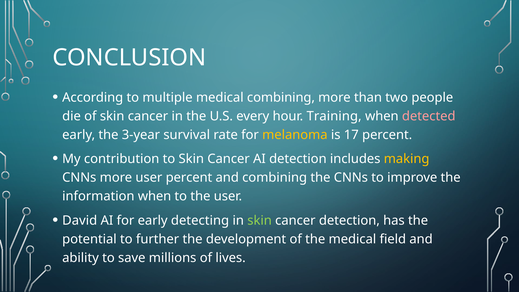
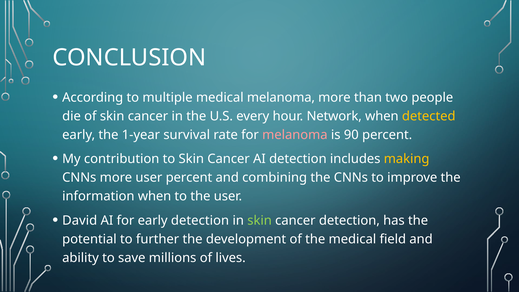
medical combining: combining -> melanoma
Training: Training -> Network
detected colour: pink -> yellow
3-year: 3-year -> 1-year
melanoma at (295, 135) colour: yellow -> pink
17: 17 -> 90
early detecting: detecting -> detection
